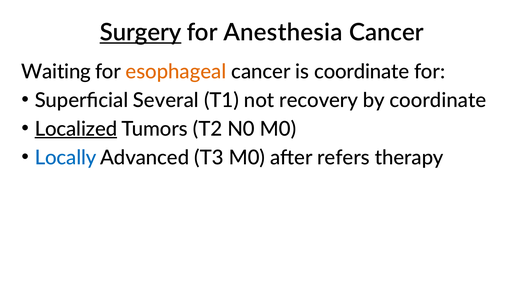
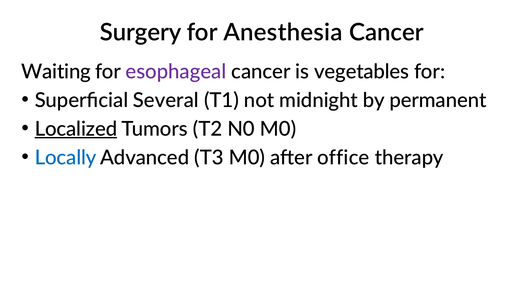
Surgery underline: present -> none
esophageal colour: orange -> purple
is coordinate: coordinate -> vegetables
recovery: recovery -> midnight
by coordinate: coordinate -> permanent
refers: refers -> office
